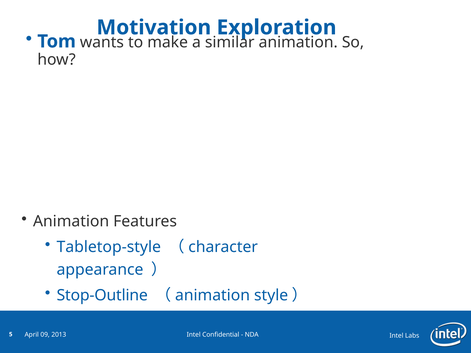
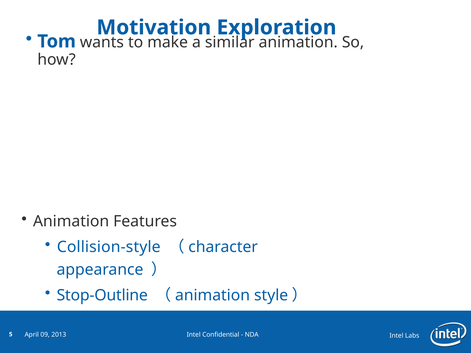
Tabletop-style: Tabletop-style -> Collision-style
